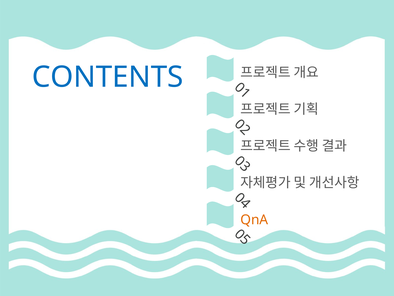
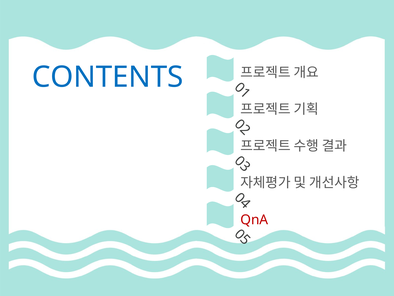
QnA colour: orange -> red
